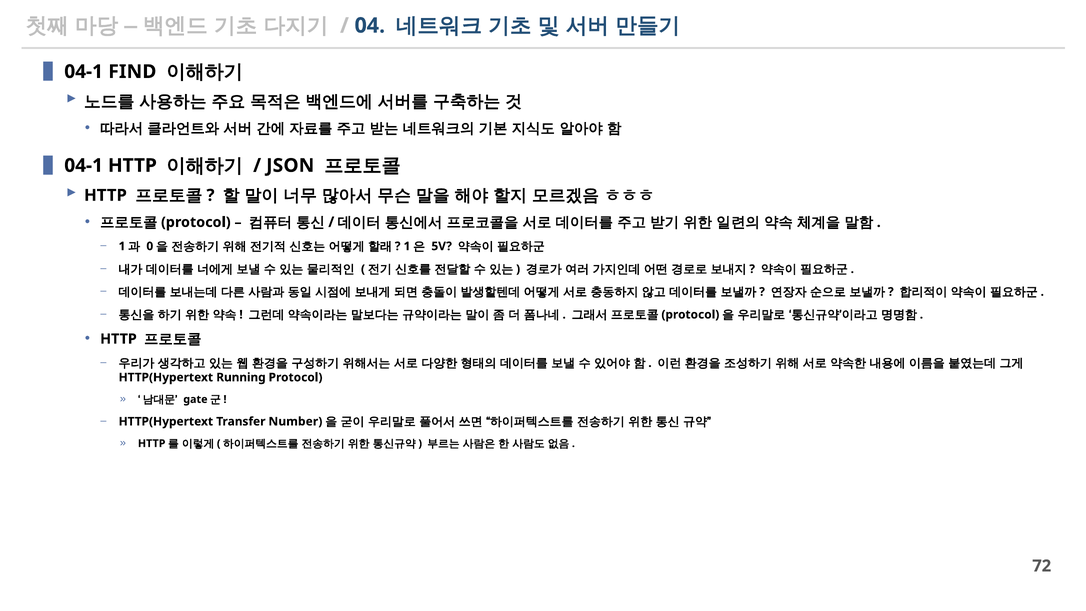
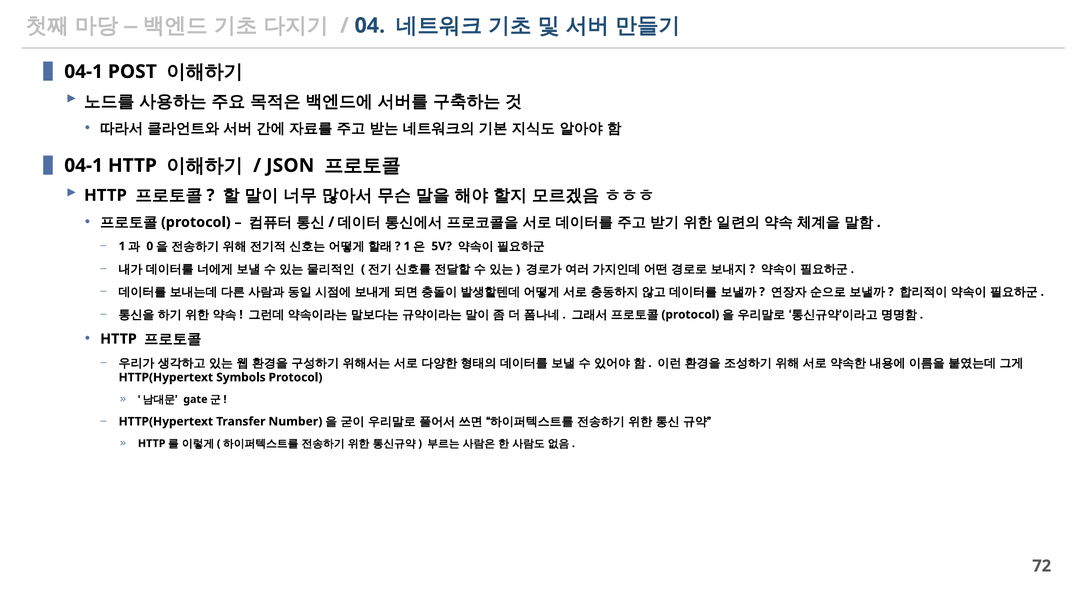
FIND: FIND -> POST
Running: Running -> Symbols
